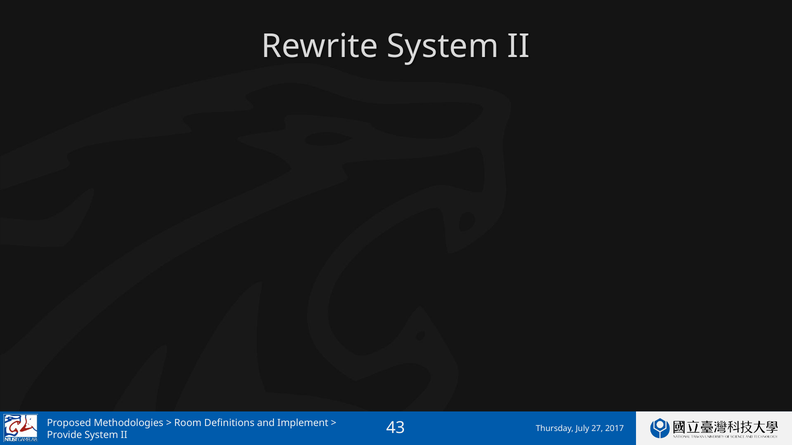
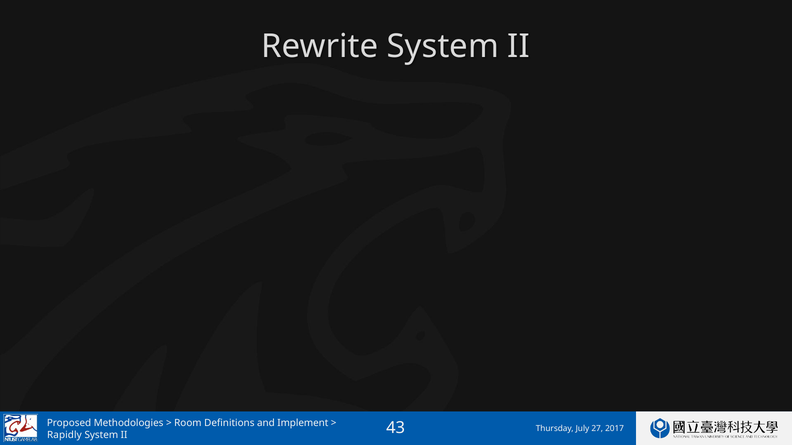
Provide: Provide -> Rapidly
